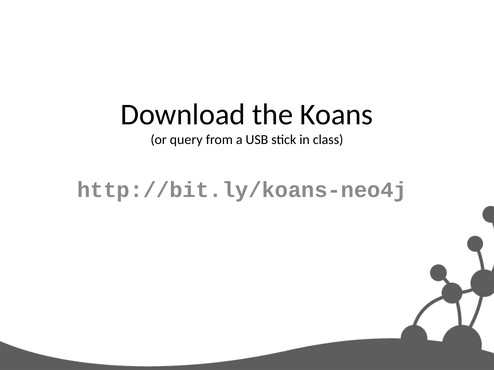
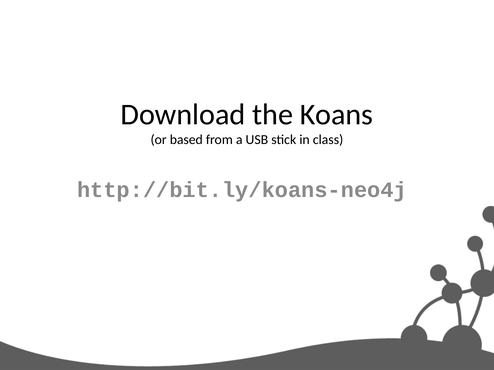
query: query -> based
